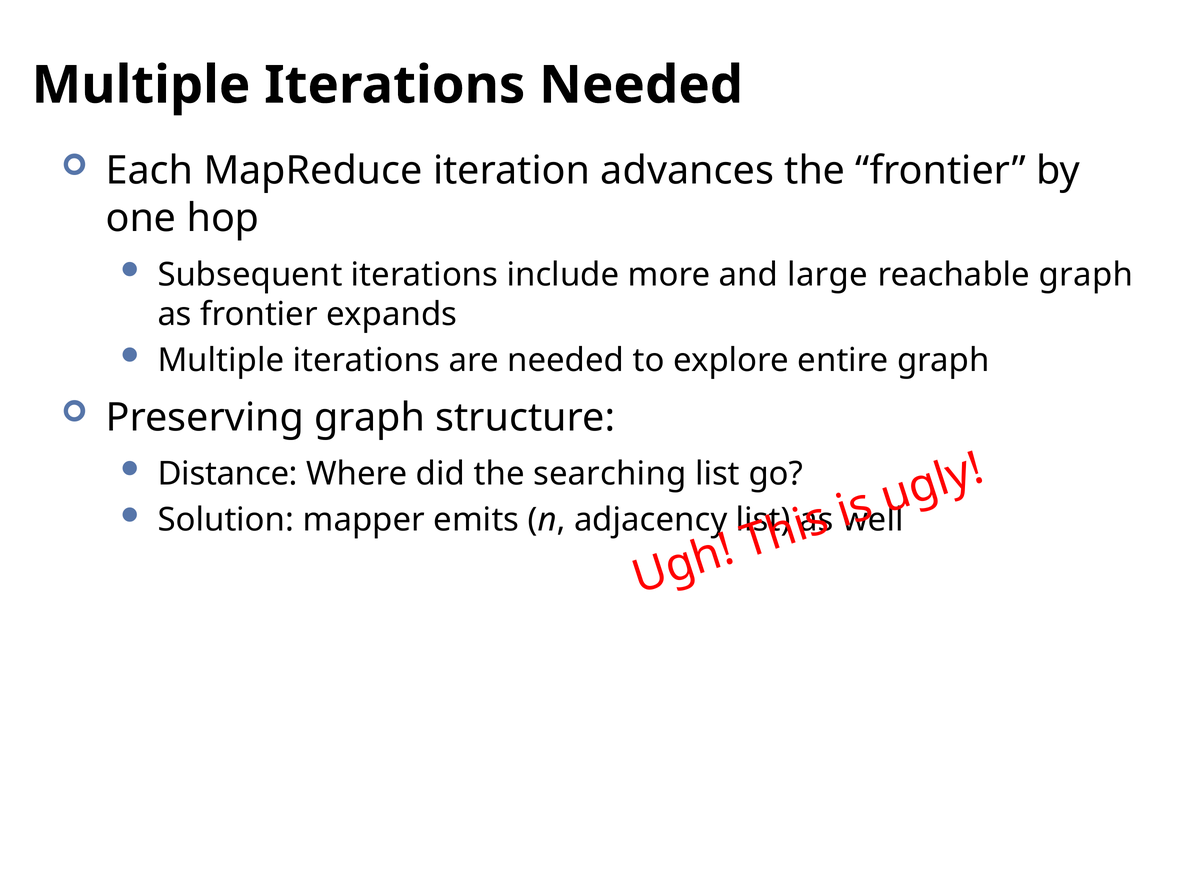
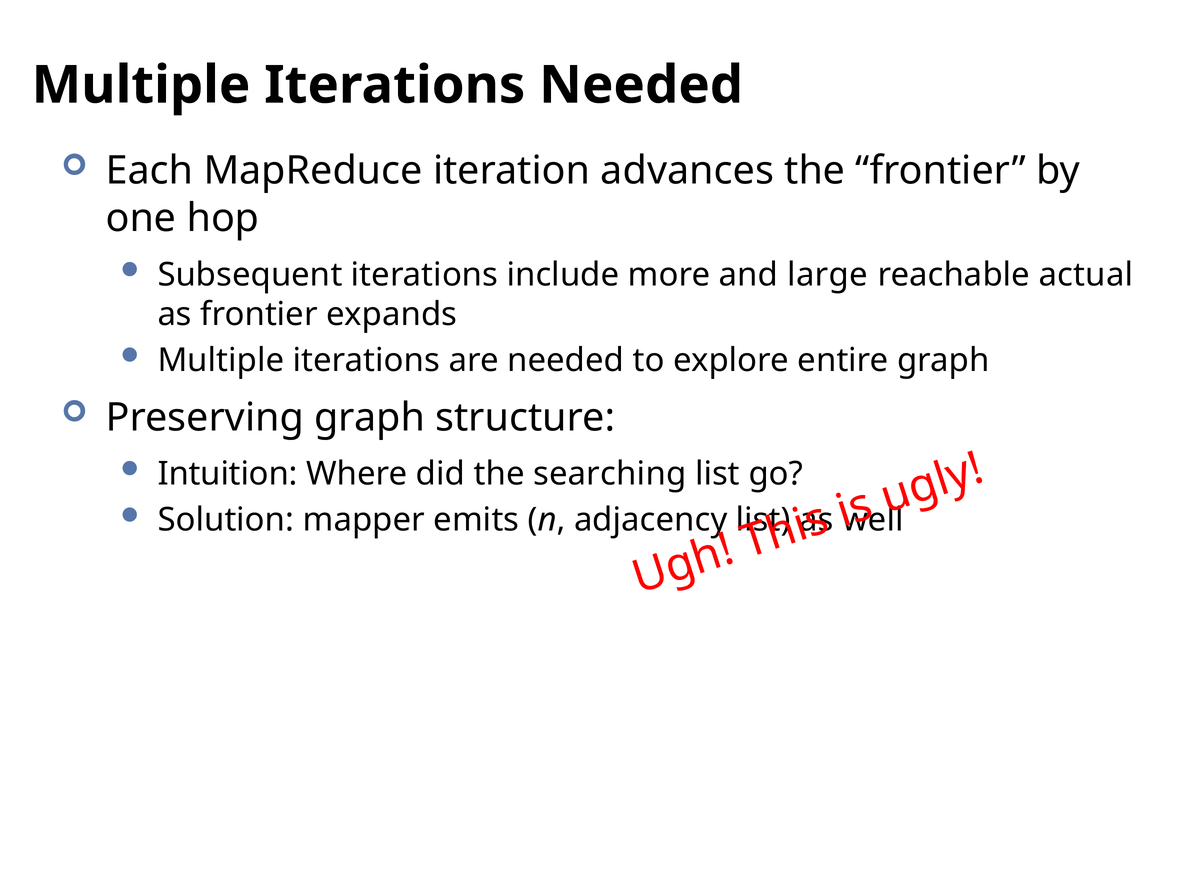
reachable graph: graph -> actual
Distance: Distance -> Intuition
